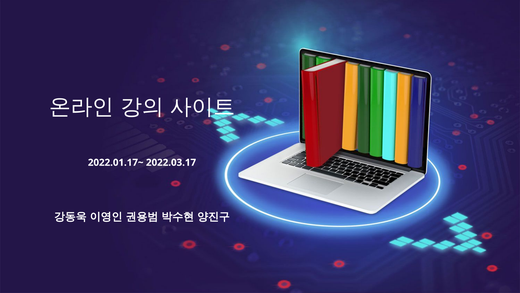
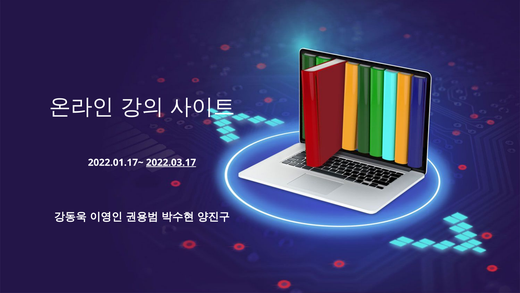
2022.03.17 underline: none -> present
